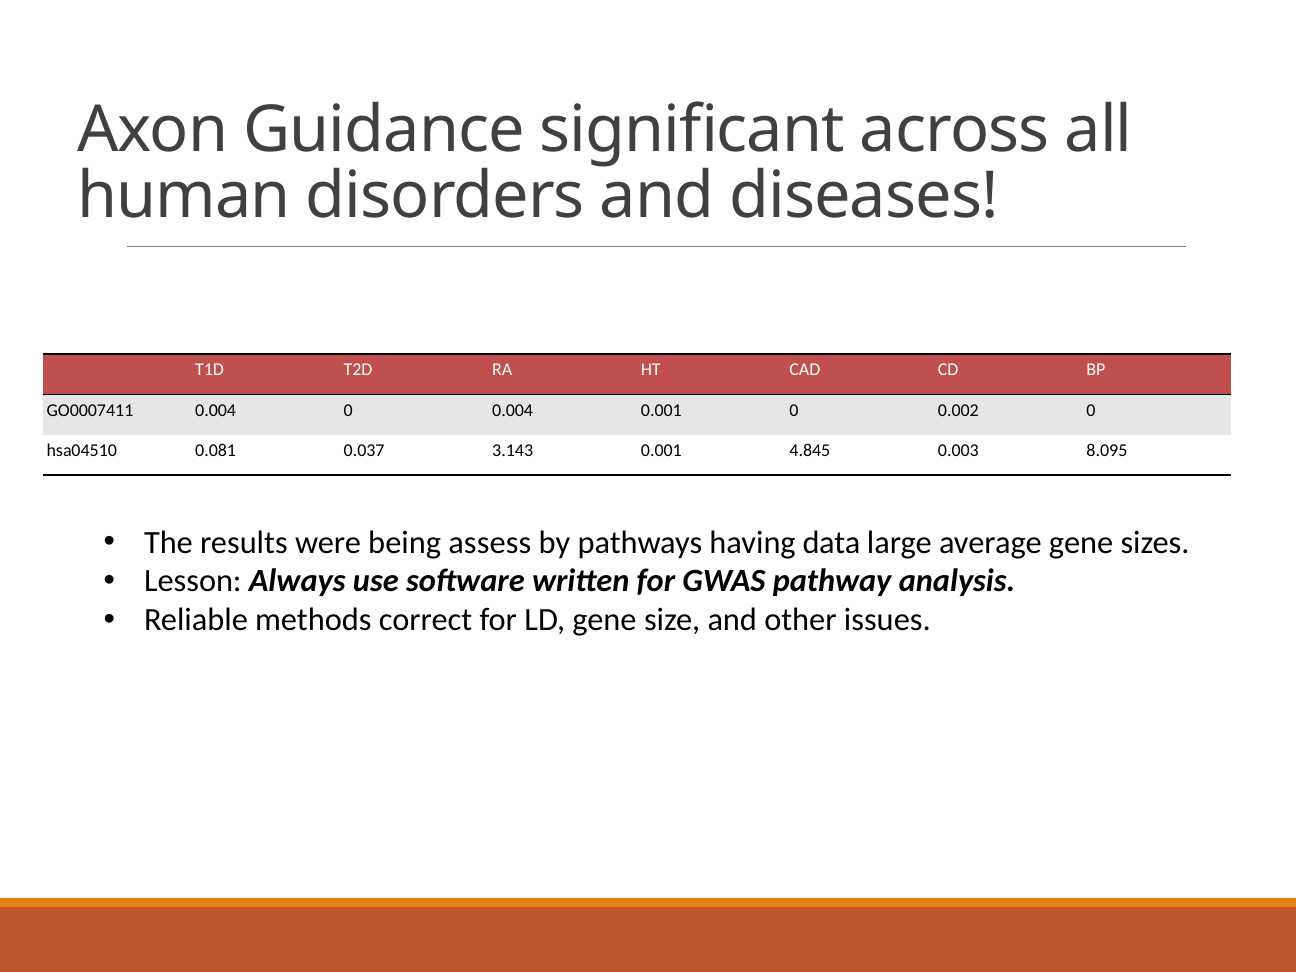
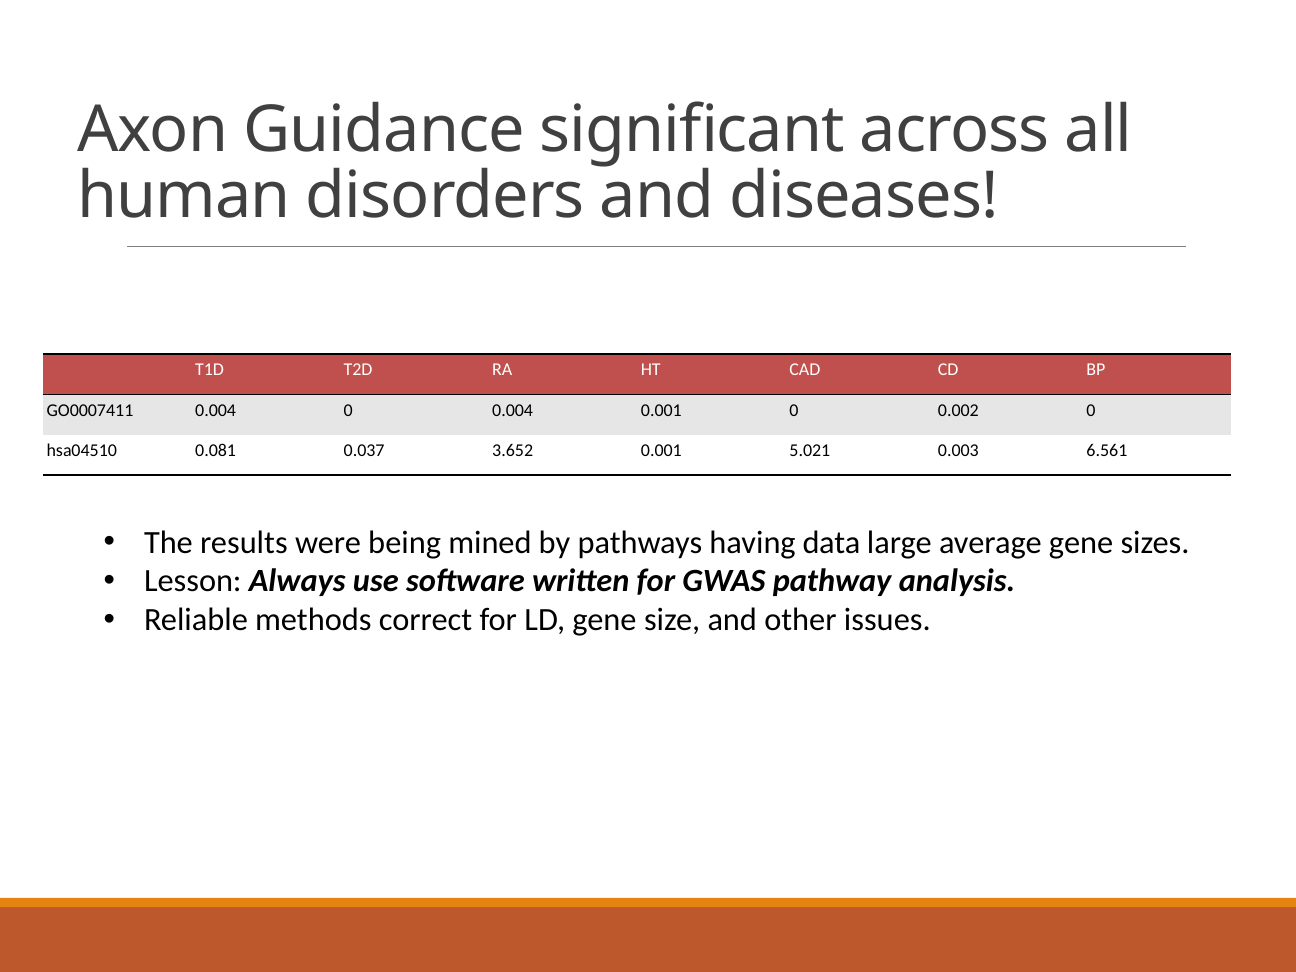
3.143: 3.143 -> 3.652
4.845: 4.845 -> 5.021
8.095: 8.095 -> 6.561
assess: assess -> mined
